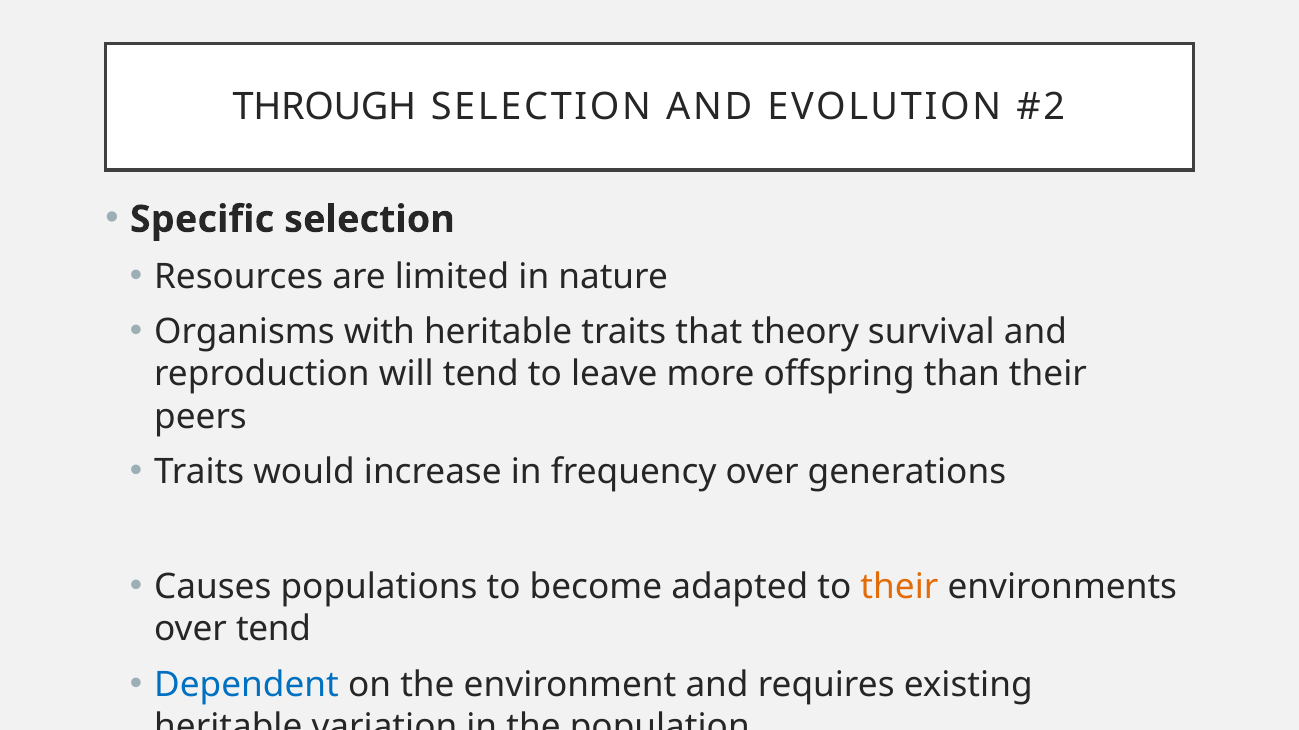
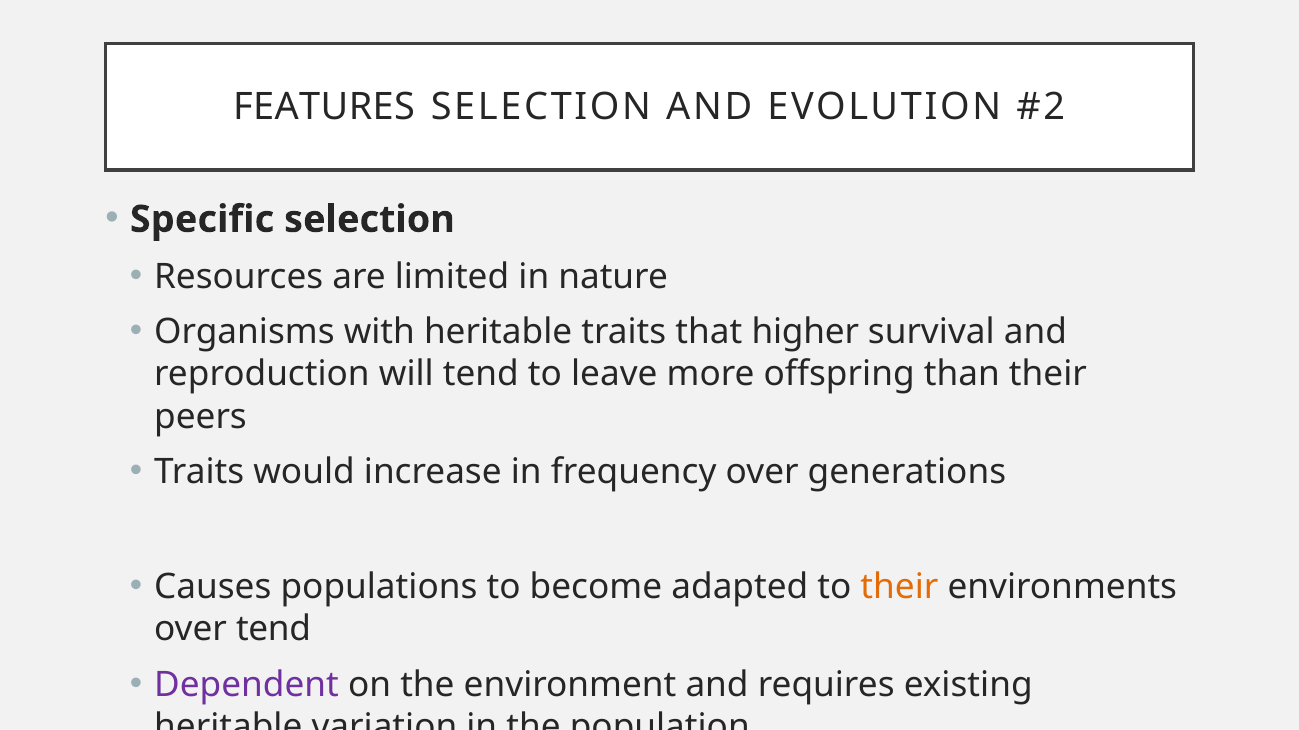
THROUGH: THROUGH -> FEATURES
theory: theory -> higher
Dependent colour: blue -> purple
